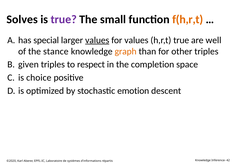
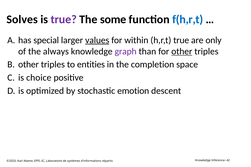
small: small -> some
f(h,r,t colour: orange -> blue
for values: values -> within
well: well -> only
stance: stance -> always
graph colour: orange -> purple
other at (182, 51) underline: none -> present
given at (28, 65): given -> other
respect: respect -> entities
